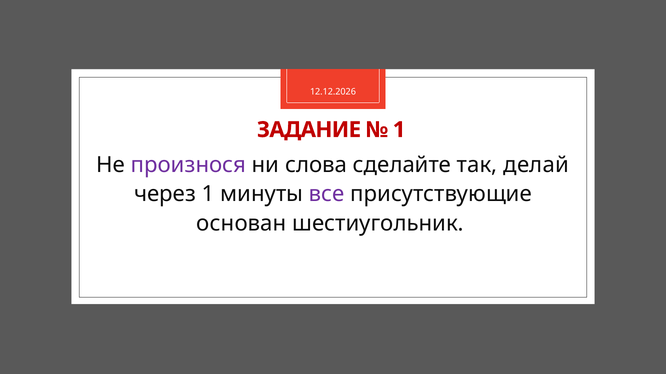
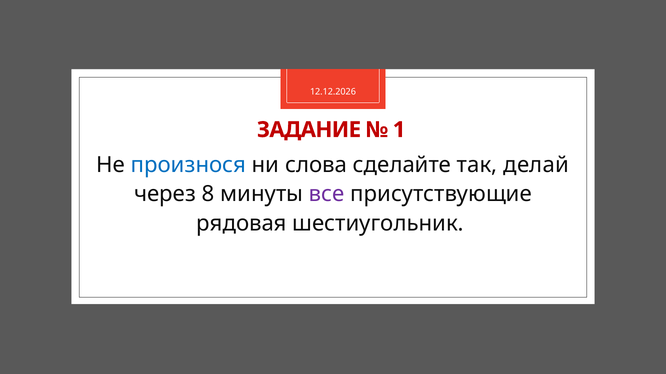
произнося colour: purple -> blue
через 1: 1 -> 8
основан: основан -> рядовая
